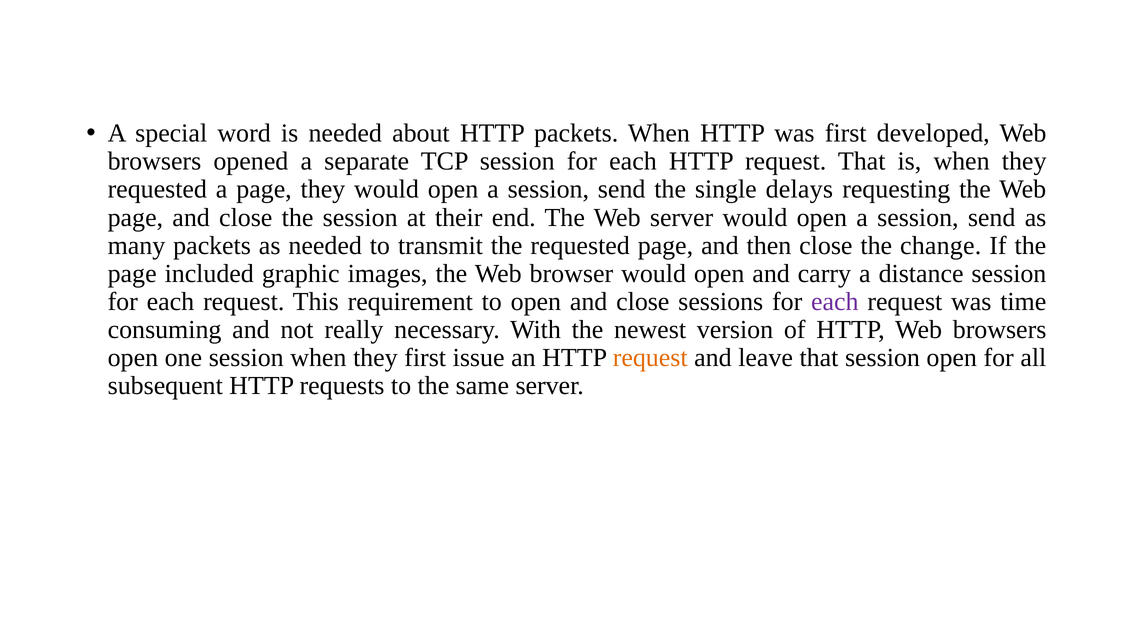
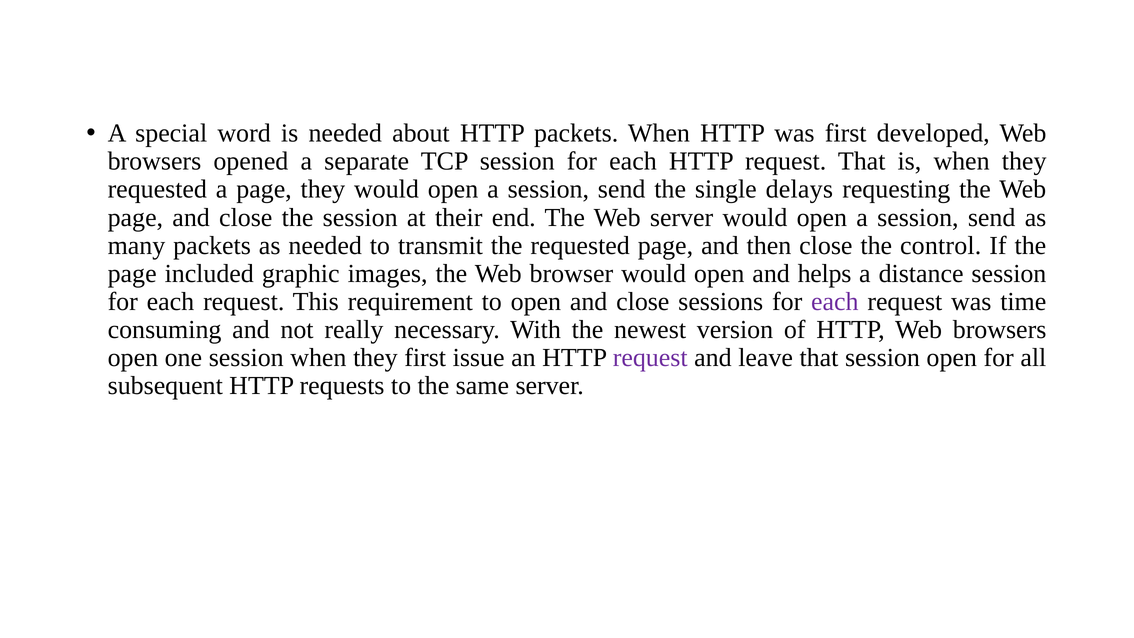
change: change -> control
carry: carry -> helps
request at (650, 358) colour: orange -> purple
